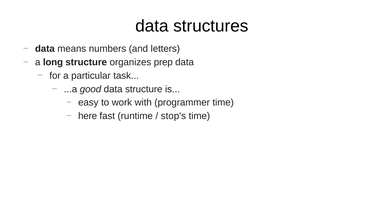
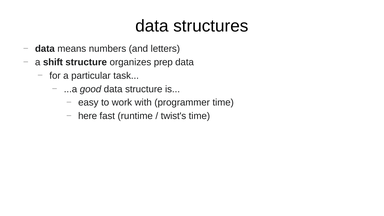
long: long -> shift
stop's: stop's -> twist's
